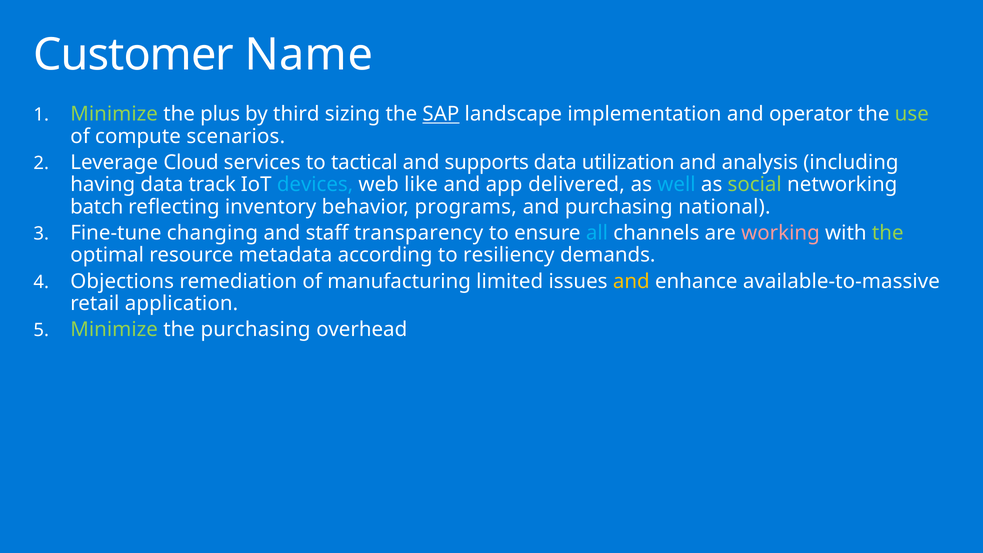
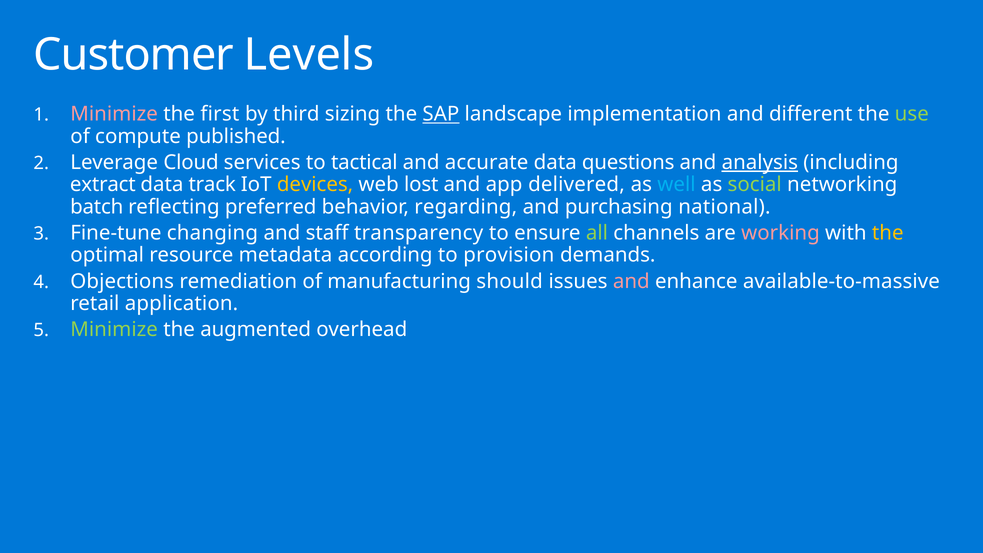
Name: Name -> Levels
Minimize at (114, 114) colour: light green -> pink
plus: plus -> first
operator: operator -> different
scenarios: scenarios -> published
supports: supports -> accurate
utilization: utilization -> questions
analysis underline: none -> present
having: having -> extract
devices colour: light blue -> yellow
like: like -> lost
inventory: inventory -> preferred
programs: programs -> regarding
all colour: light blue -> light green
the at (888, 233) colour: light green -> yellow
resiliency: resiliency -> provision
limited: limited -> should
and at (631, 281) colour: yellow -> pink
the purchasing: purchasing -> augmented
